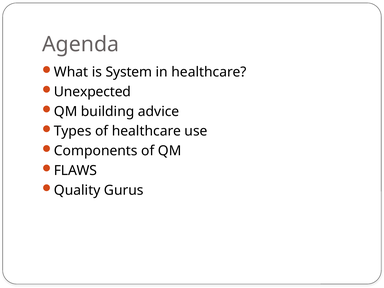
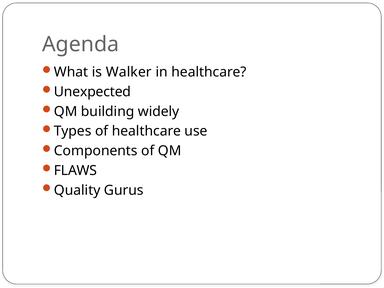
System: System -> Walker
advice: advice -> widely
